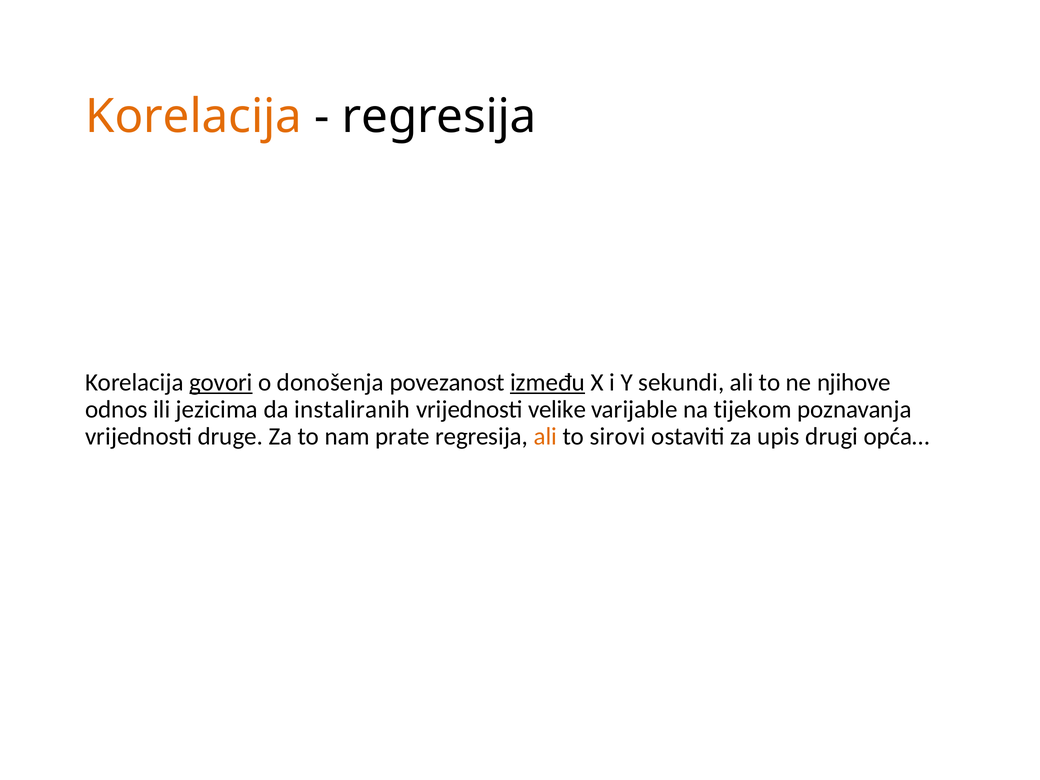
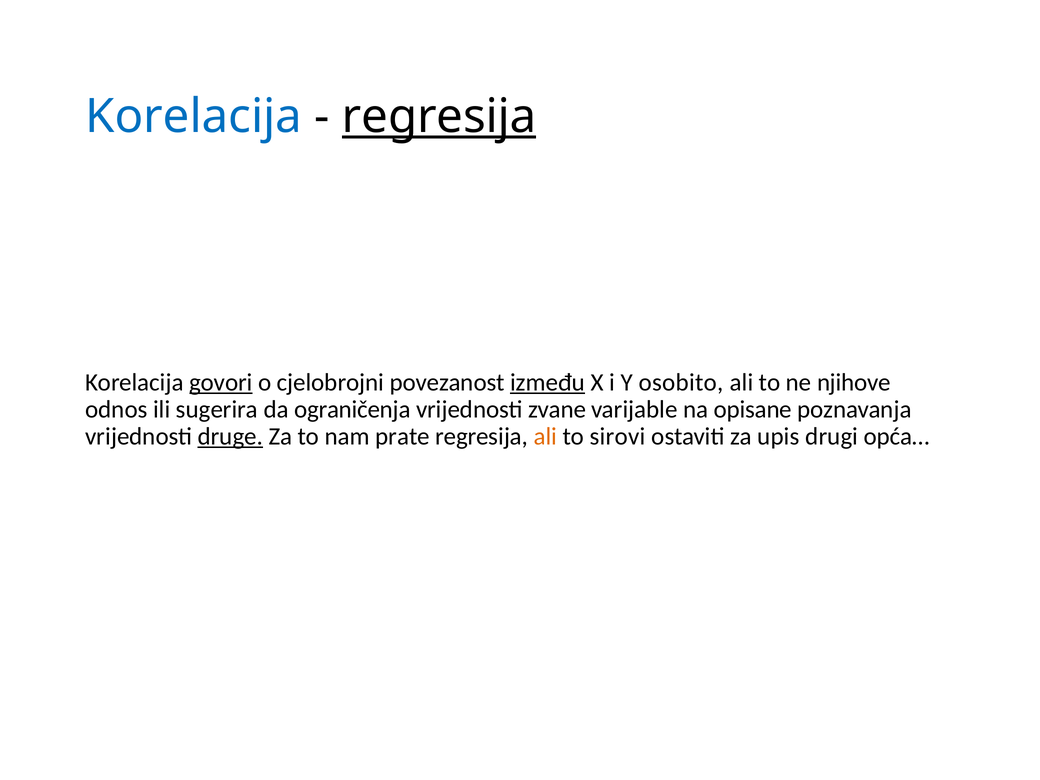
Korelacija at (194, 117) colour: orange -> blue
regresija at (439, 117) underline: none -> present
donošenja: donošenja -> cjelobrojni
sekundi: sekundi -> osobito
jezicima: jezicima -> sugerira
instaliranih: instaliranih -> ograničenja
velike: velike -> zvane
tijekom: tijekom -> opisane
druge underline: none -> present
